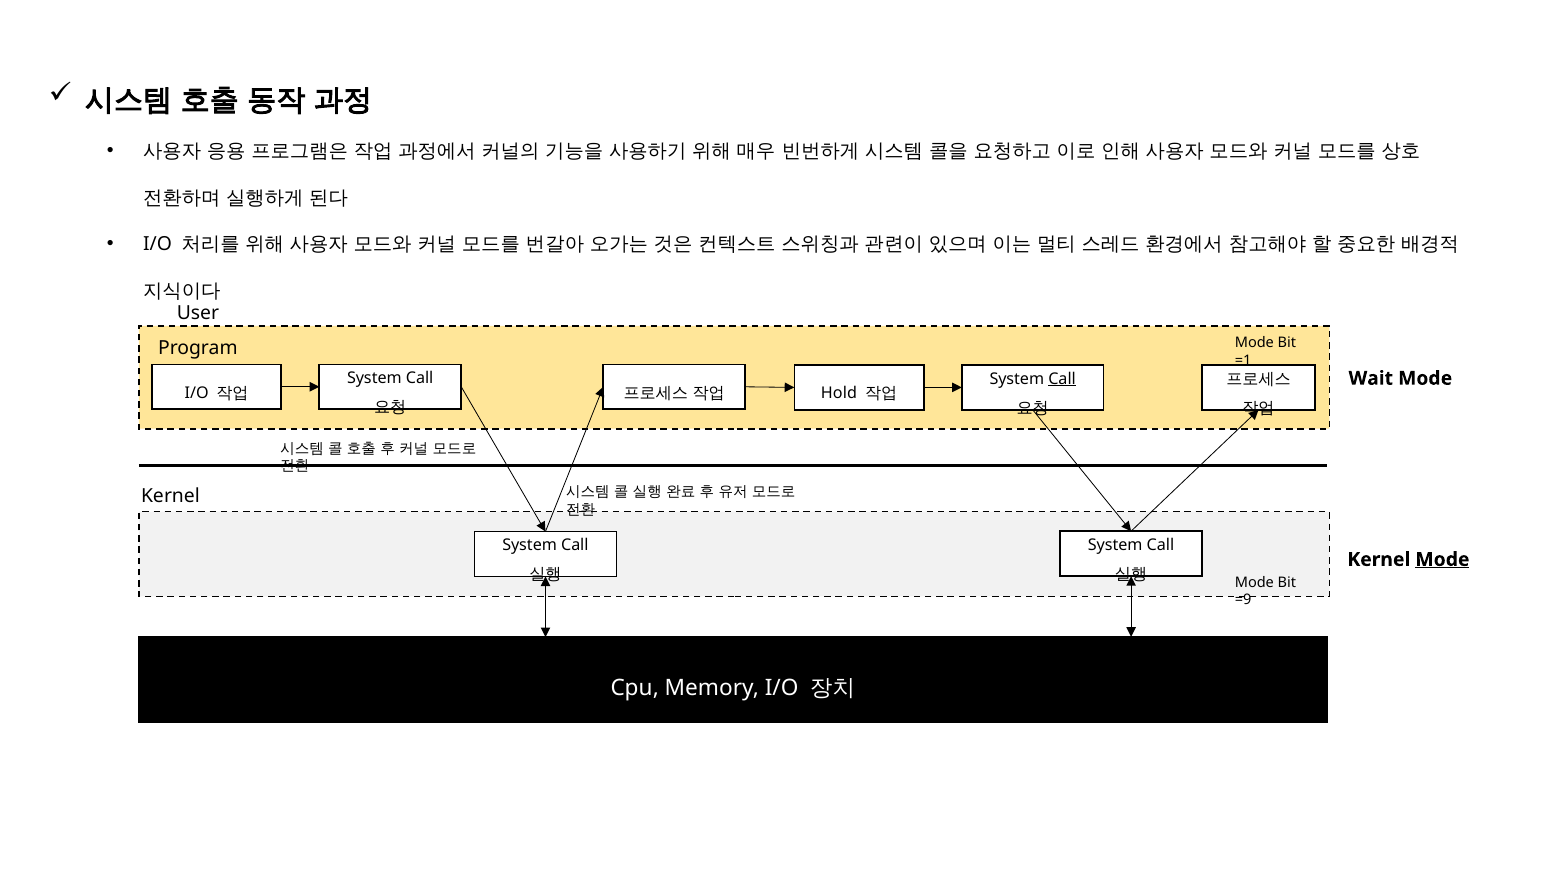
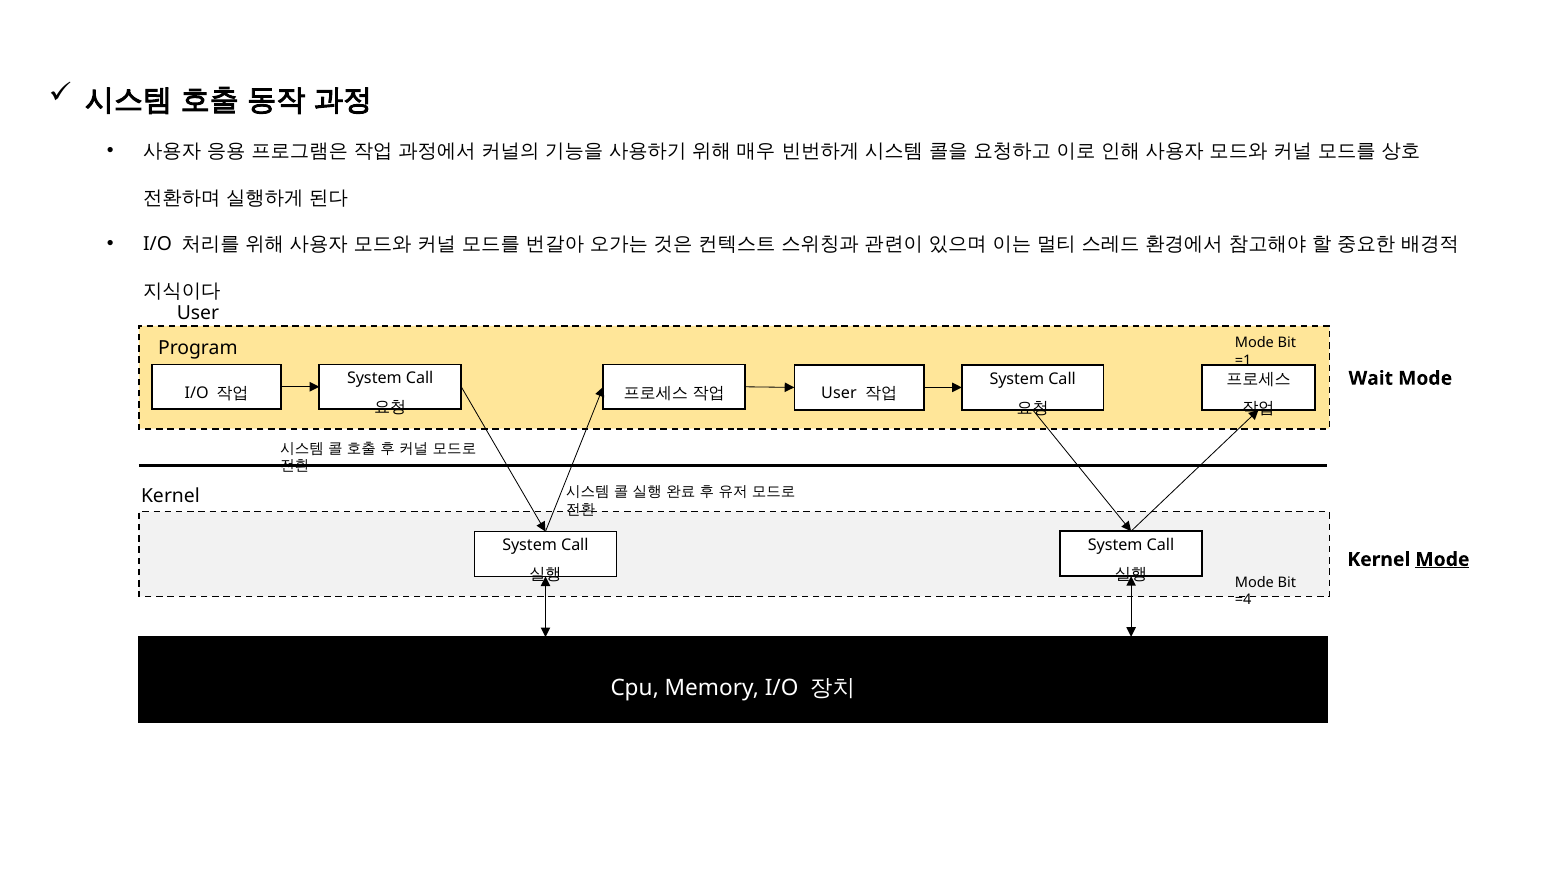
Call at (1062, 379) underline: present -> none
Hold at (839, 393): Hold -> User
=9: =9 -> =4
